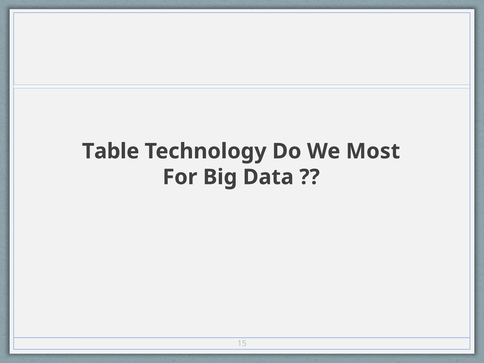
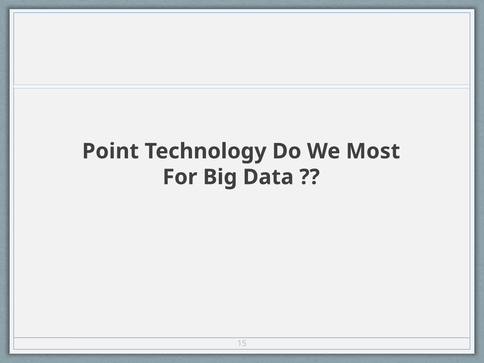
Table: Table -> Point
